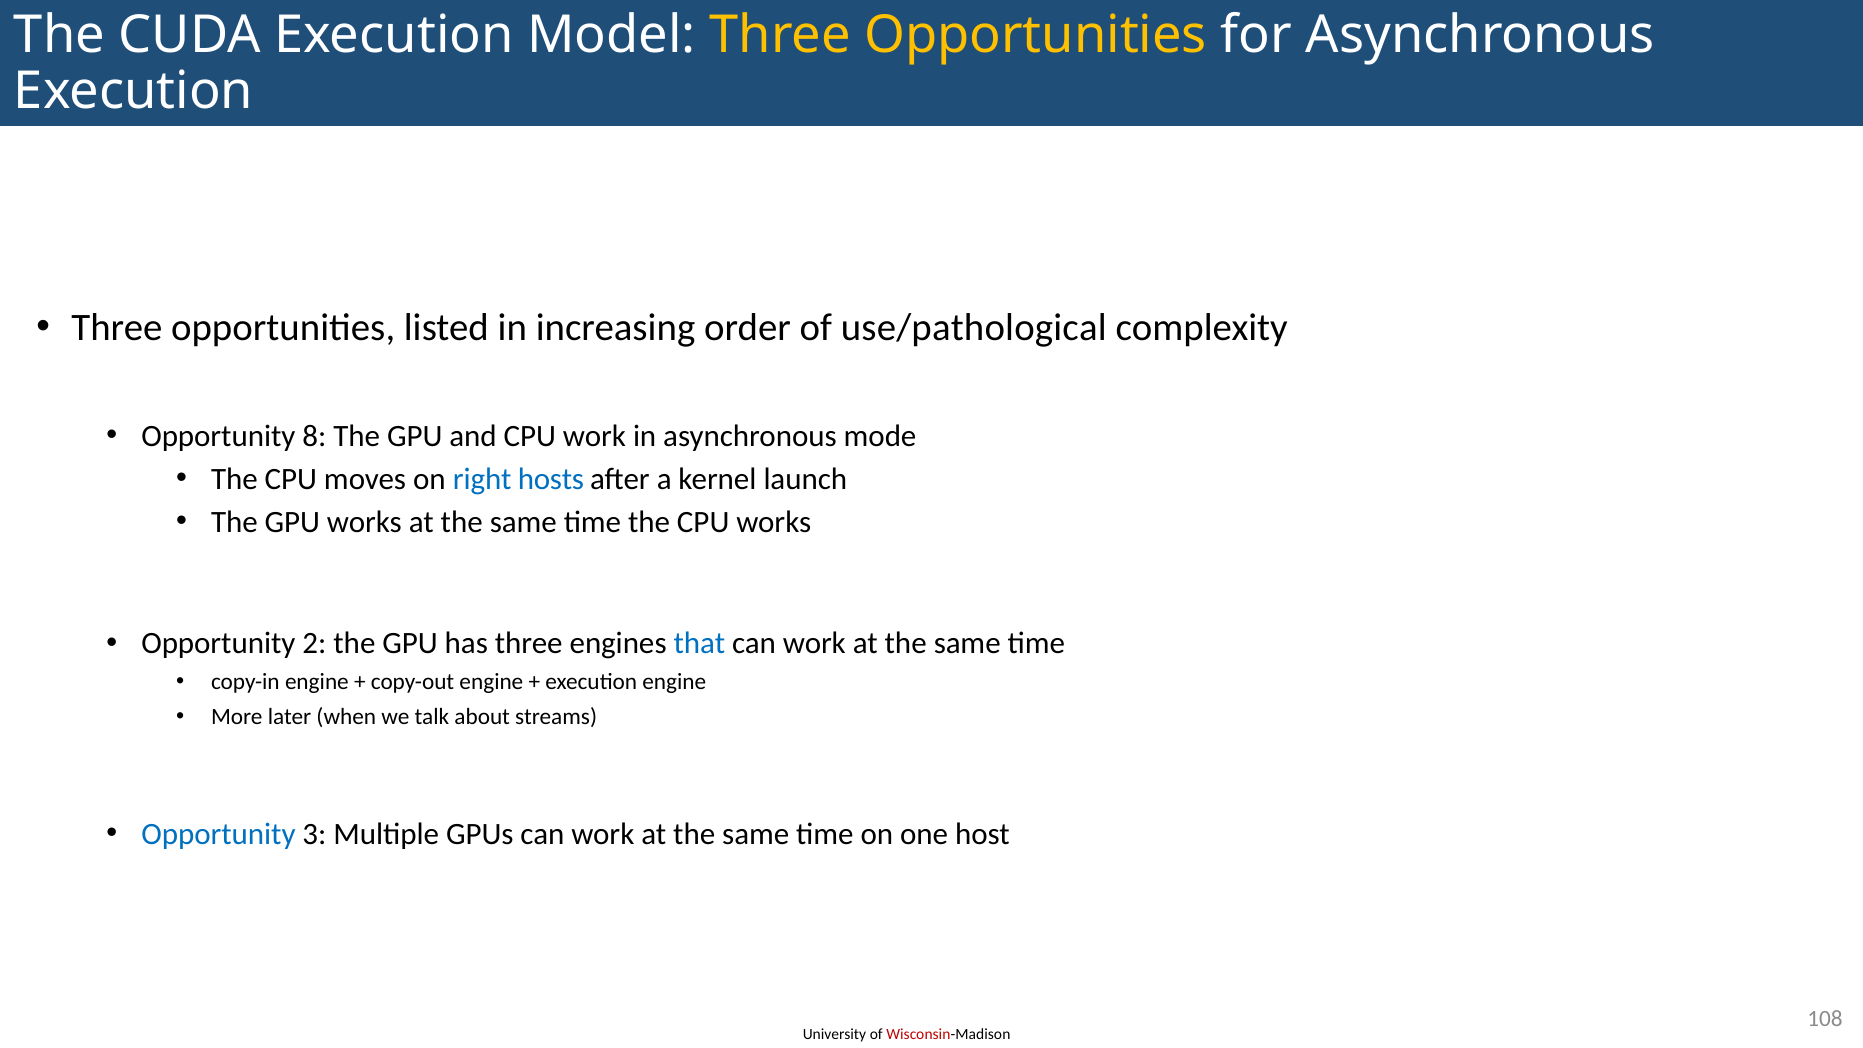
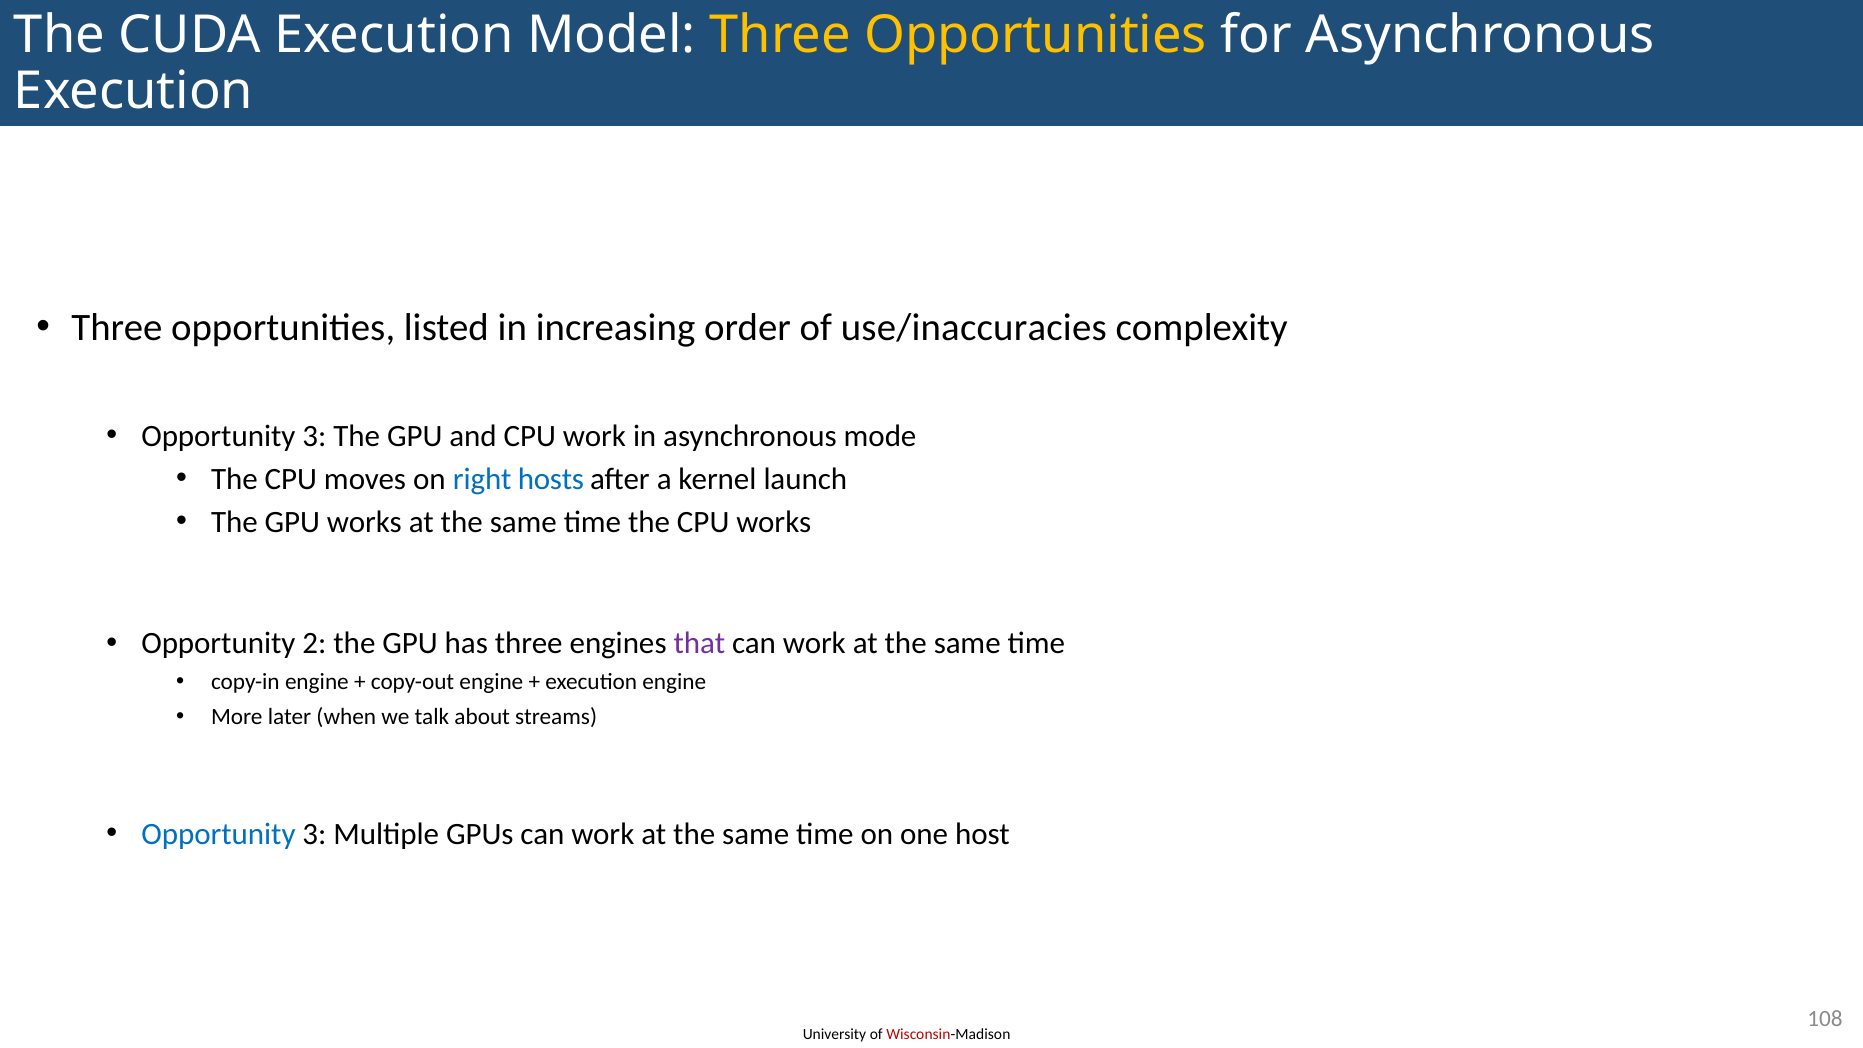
use/pathological: use/pathological -> use/inaccuracies
8 at (314, 436): 8 -> 3
that colour: blue -> purple
